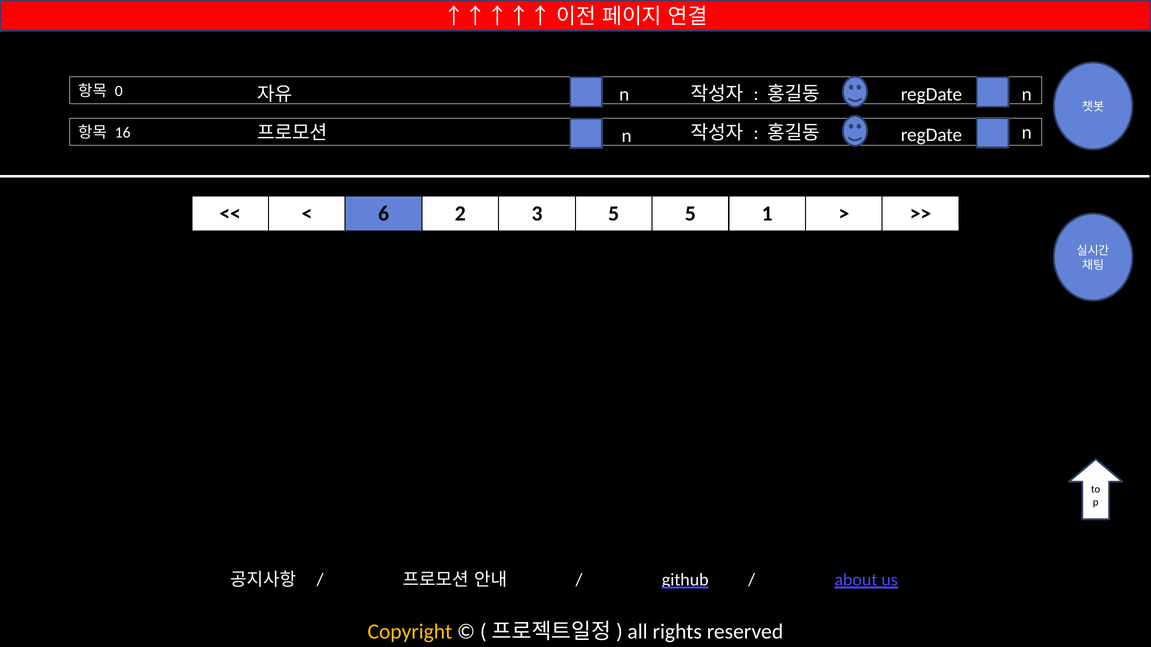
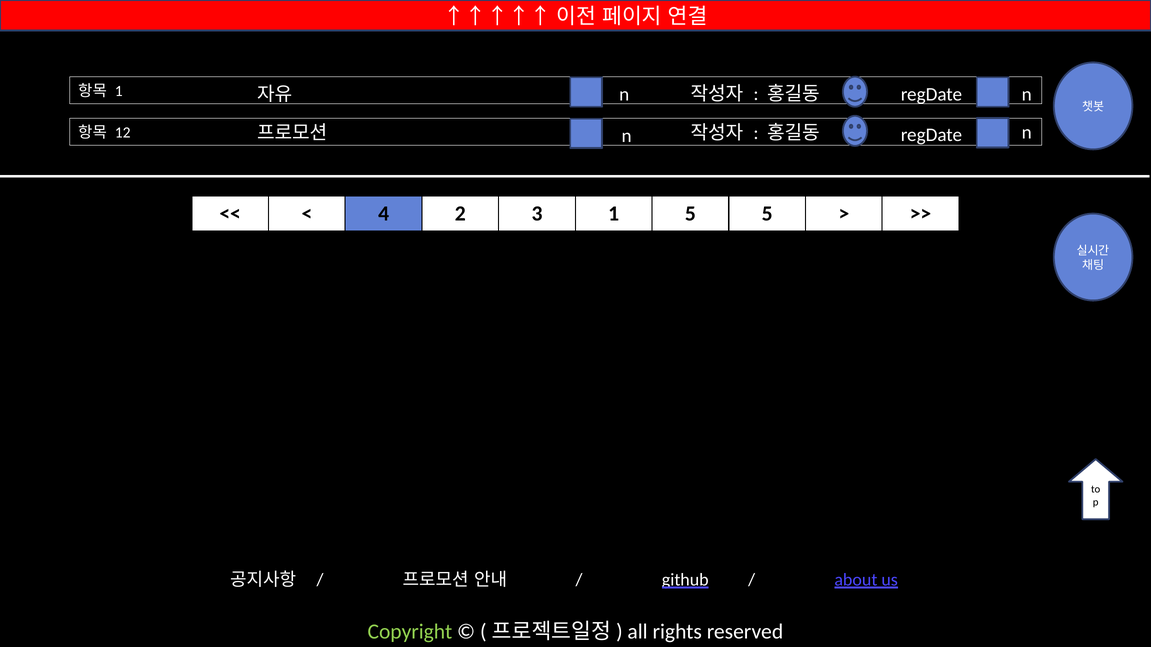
0 at (119, 91): 0 -> 1
16: 16 -> 12
6: 6 -> 4
3 5: 5 -> 1
5 1: 1 -> 5
Copyright colour: yellow -> light green
